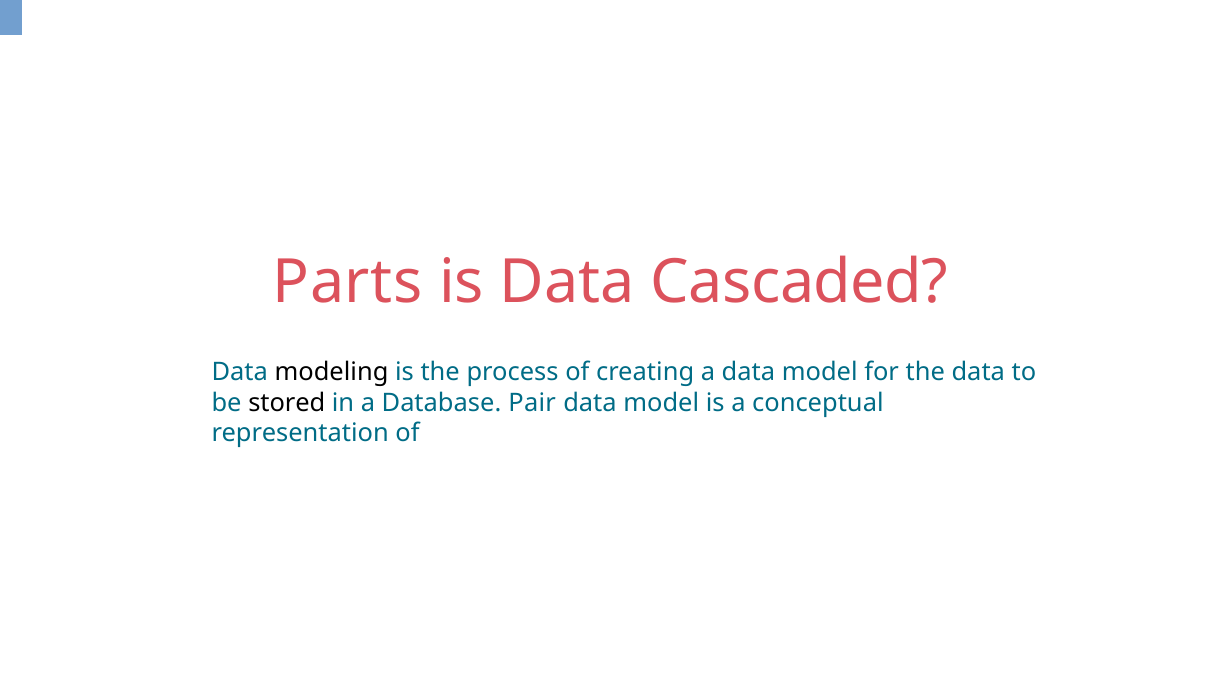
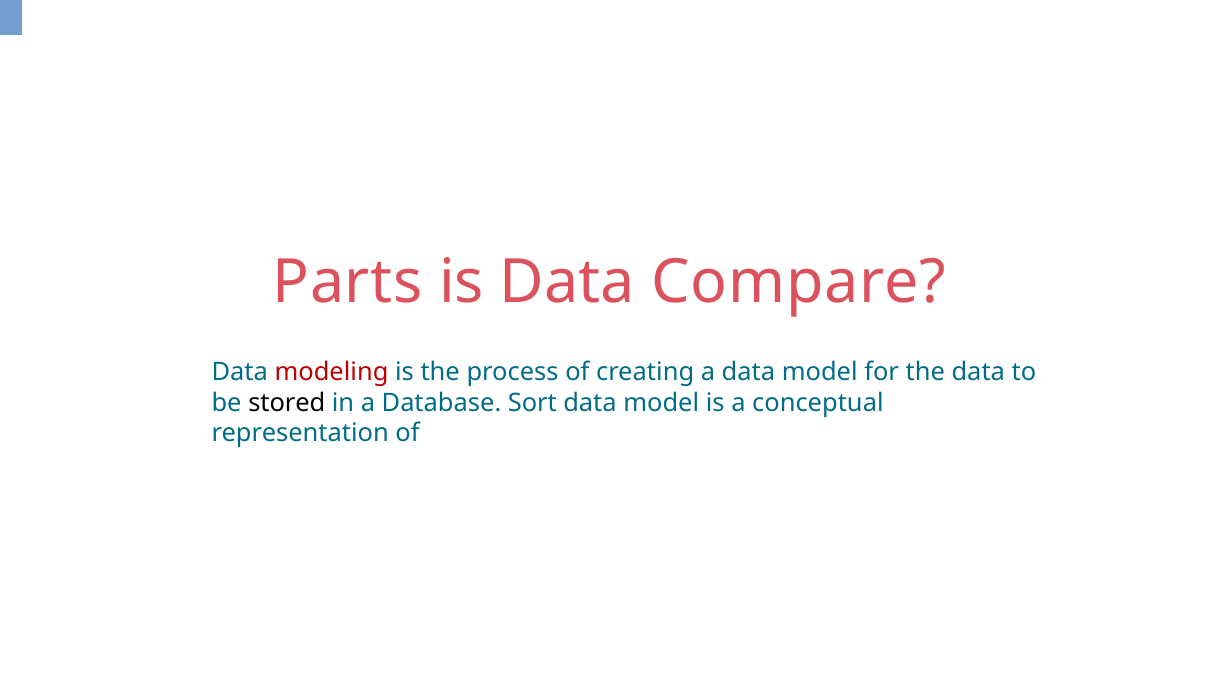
Cascaded: Cascaded -> Compare
modeling colour: black -> red
Pair: Pair -> Sort
